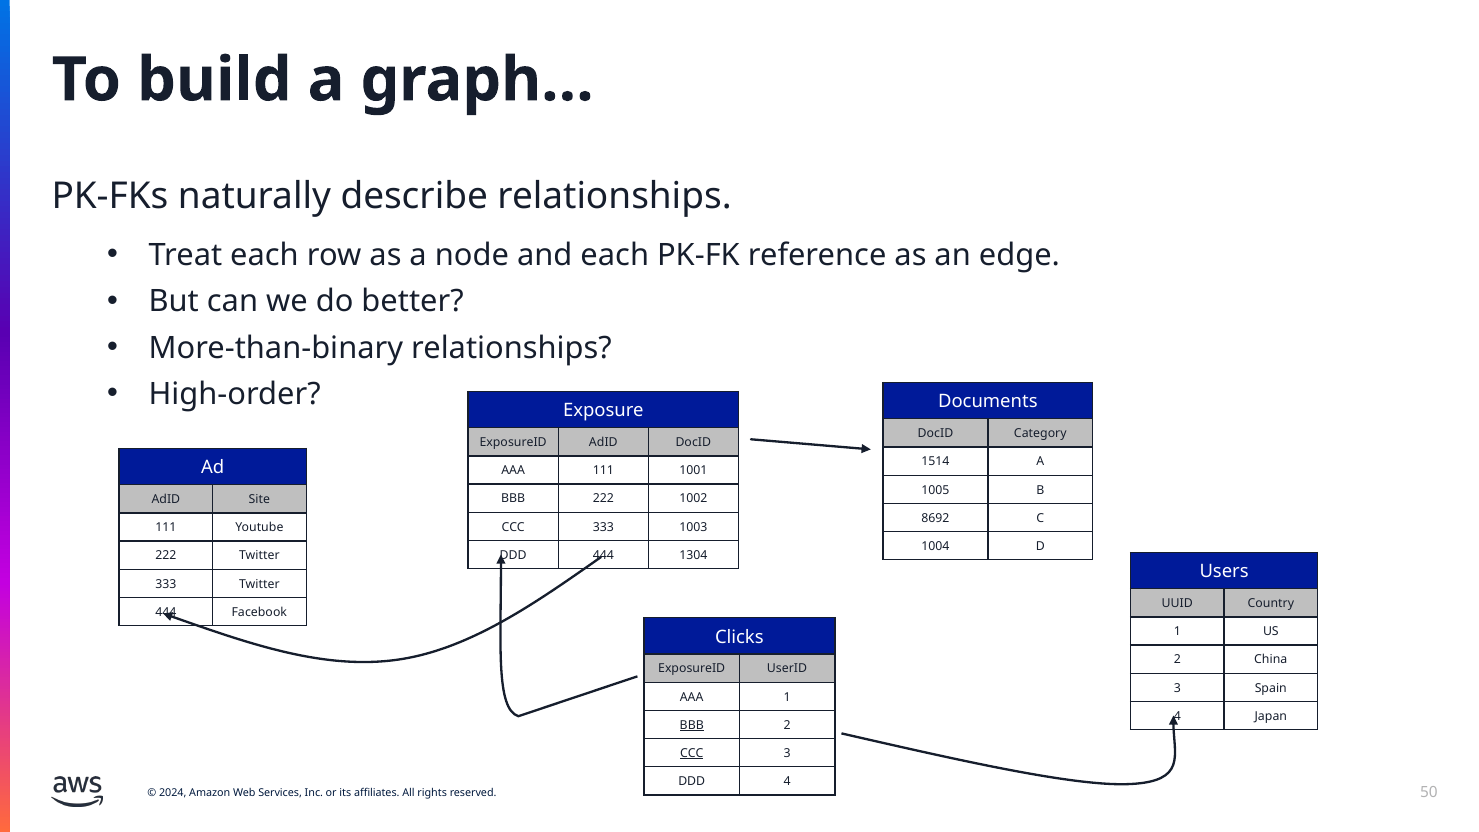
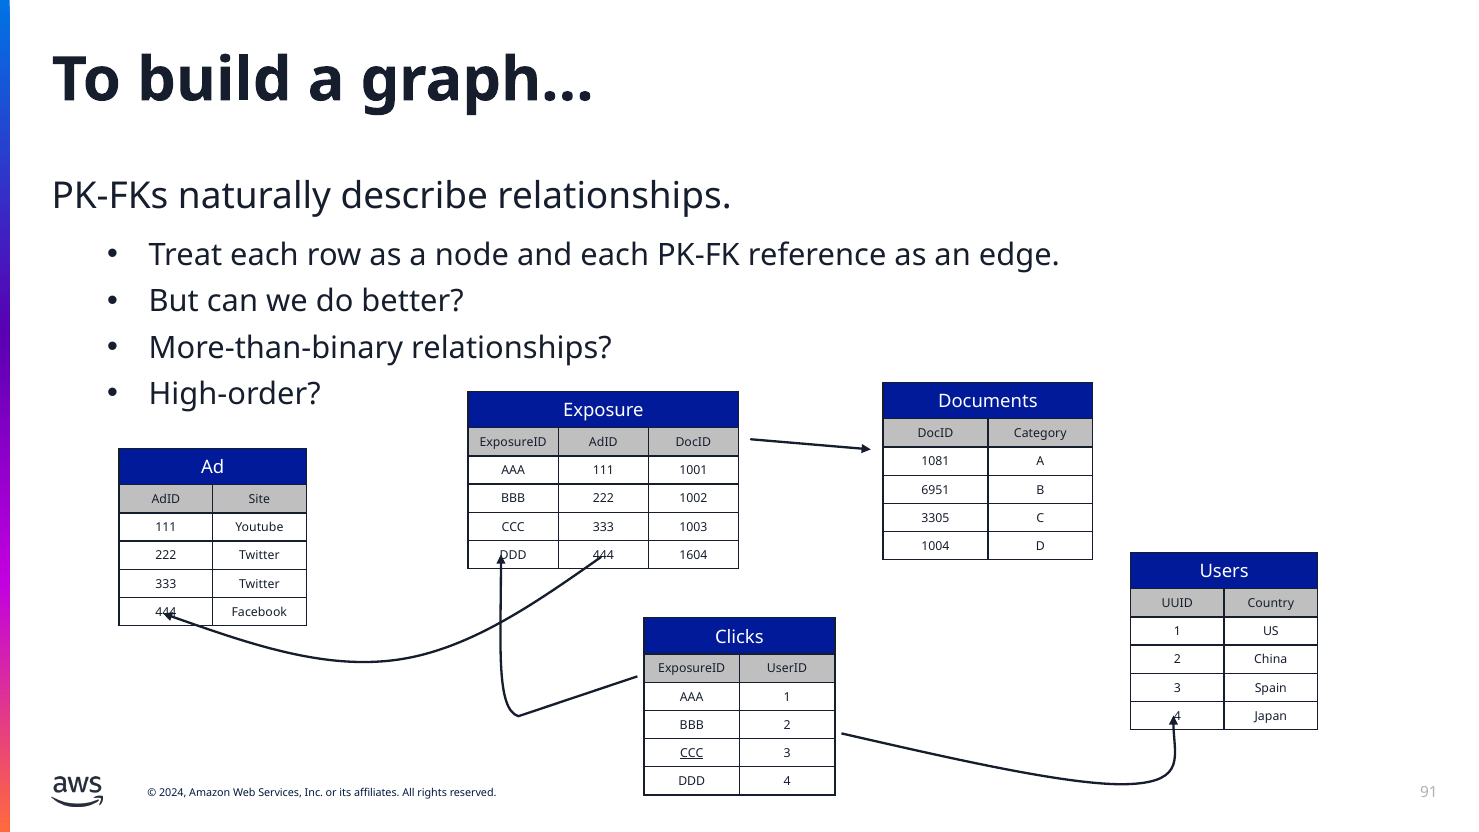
1514: 1514 -> 1081
1005: 1005 -> 6951
8692: 8692 -> 3305
1304: 1304 -> 1604
BBB at (692, 725) underline: present -> none
50: 50 -> 91
